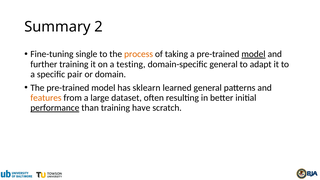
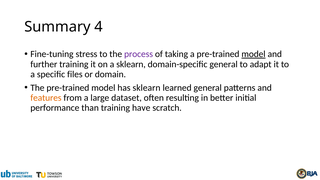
2: 2 -> 4
single: single -> stress
process colour: orange -> purple
a testing: testing -> sklearn
pair: pair -> files
performance underline: present -> none
